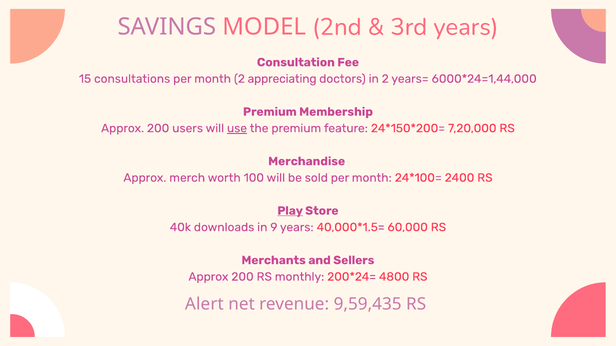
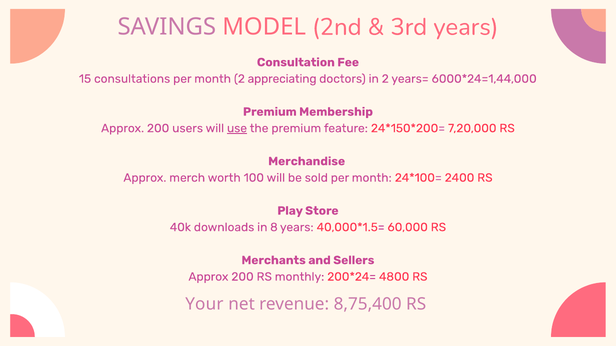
Play underline: present -> none
9: 9 -> 8
Alert: Alert -> Your
9,59,435: 9,59,435 -> 8,75,400
